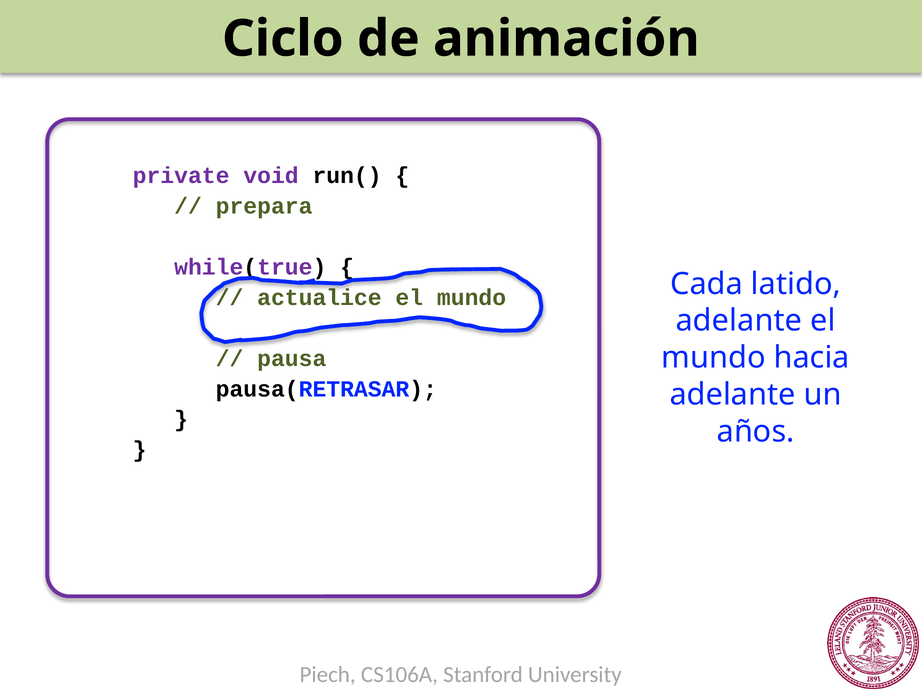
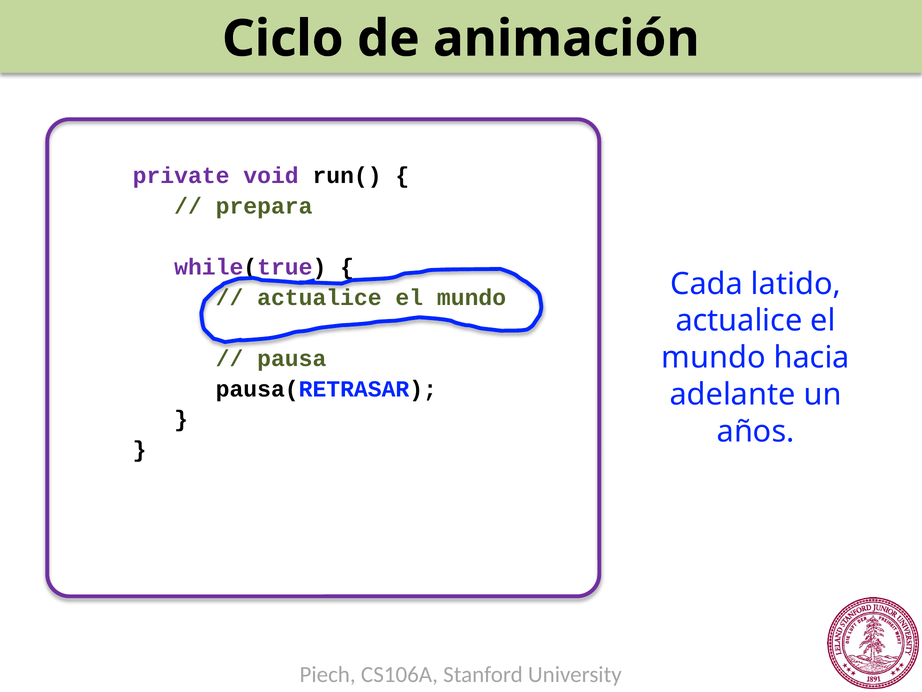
adelante at (739, 321): adelante -> actualice
